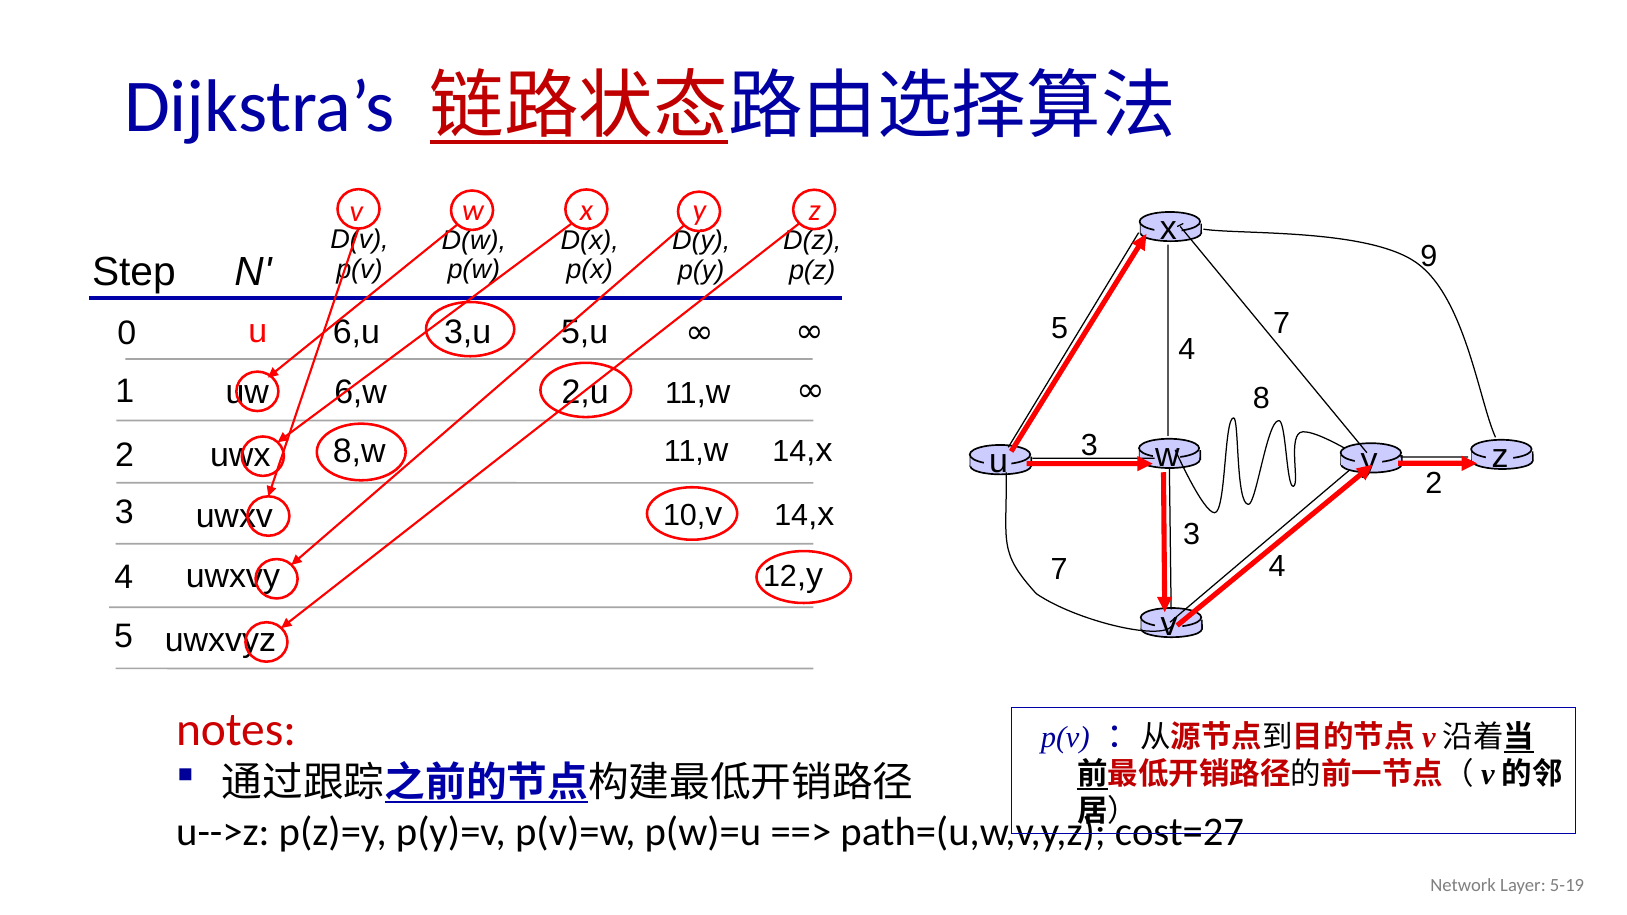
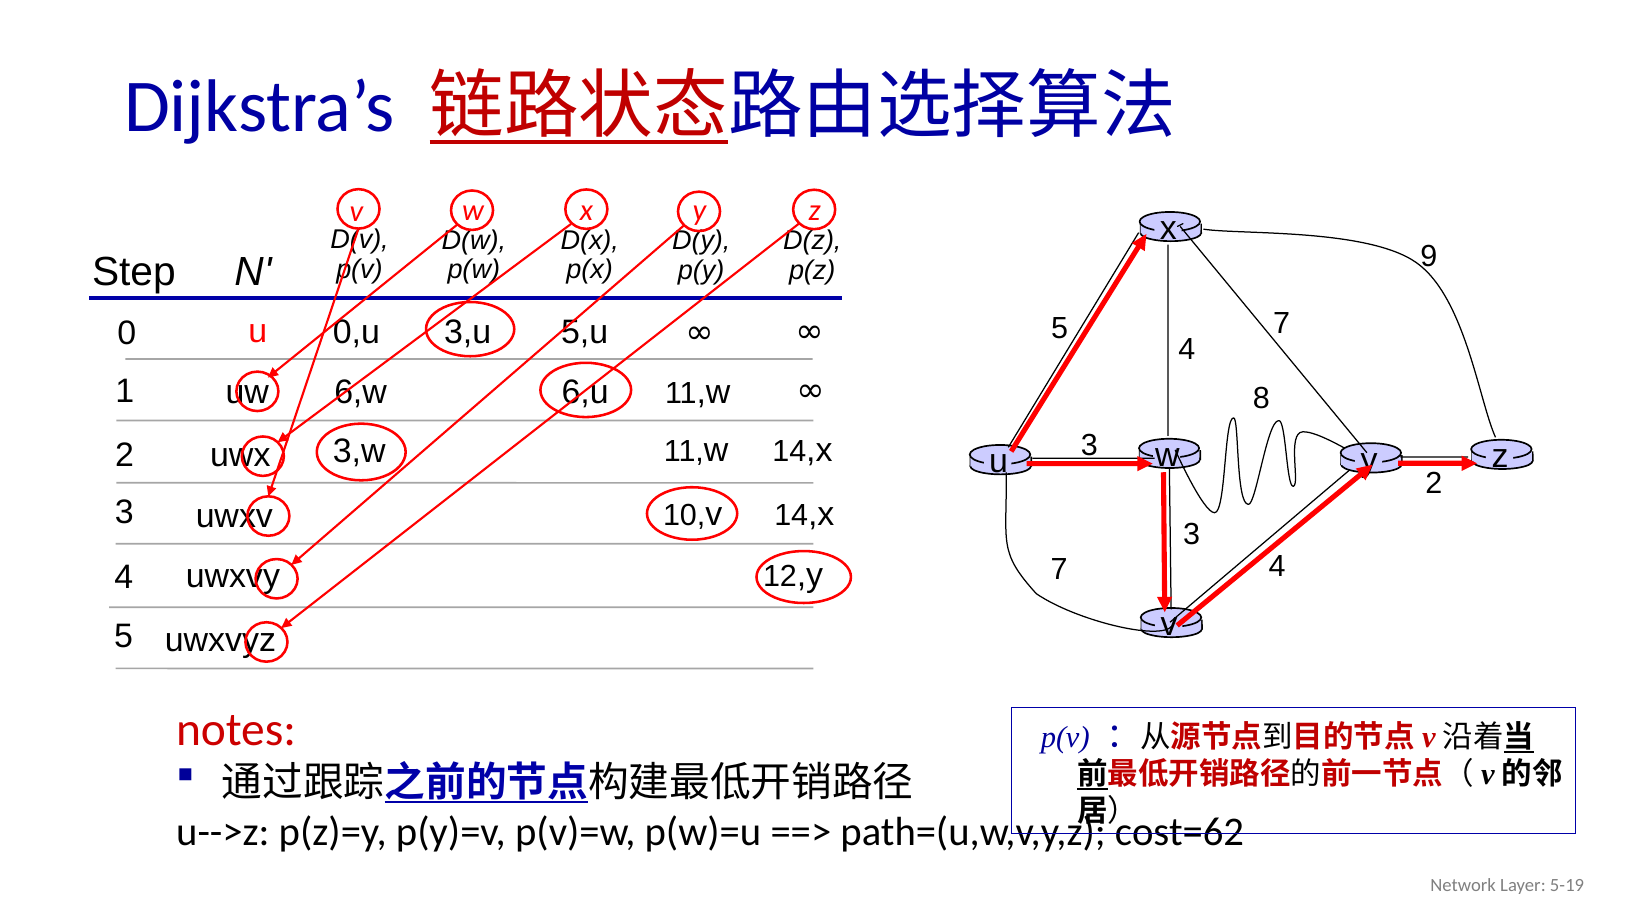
6,u: 6,u -> 0,u
2,u: 2,u -> 6,u
8,w: 8,w -> 3,w
cost=27: cost=27 -> cost=62
